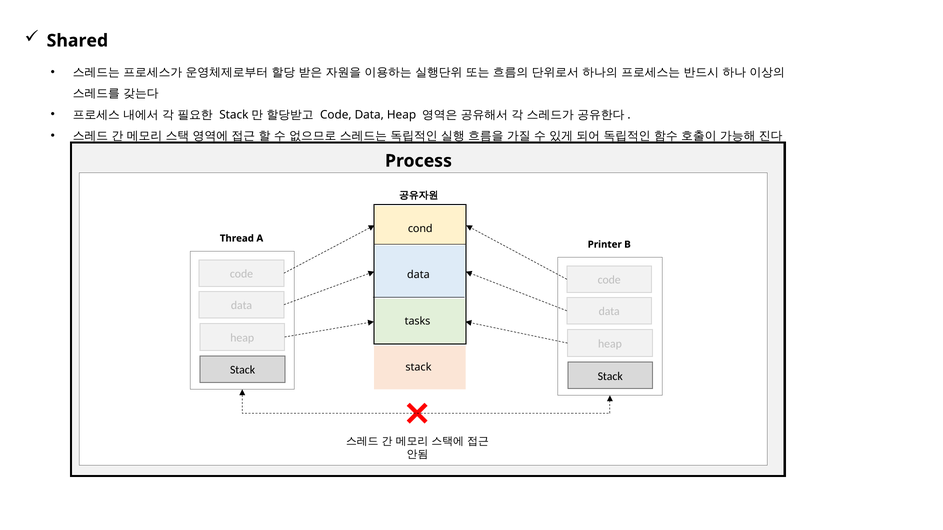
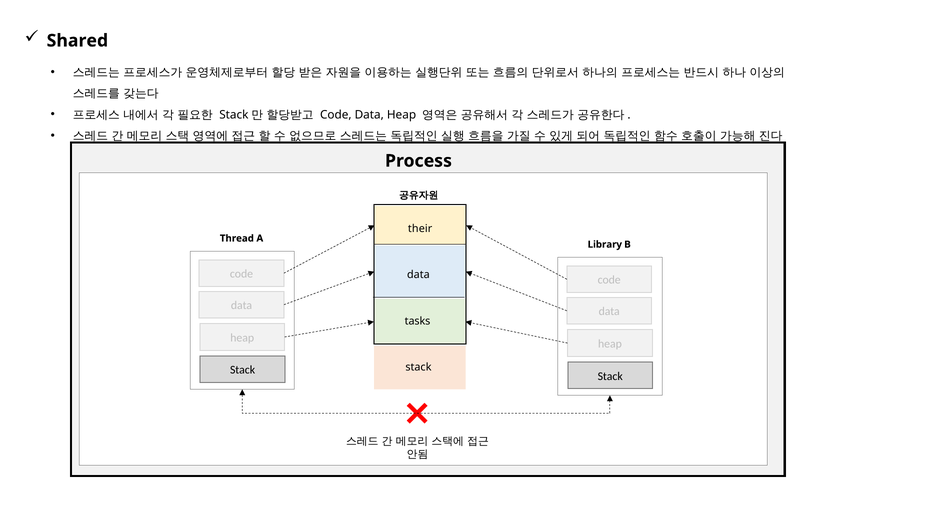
cond: cond -> their
Printer: Printer -> Library
